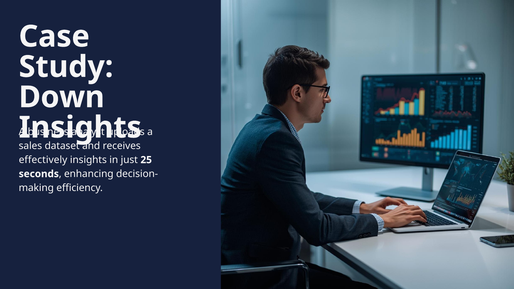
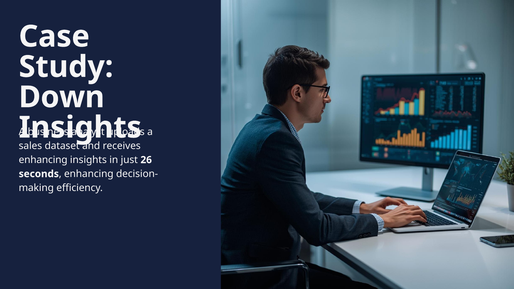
effectively at (43, 160): effectively -> enhancing
25: 25 -> 26
